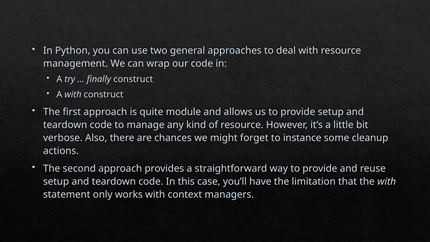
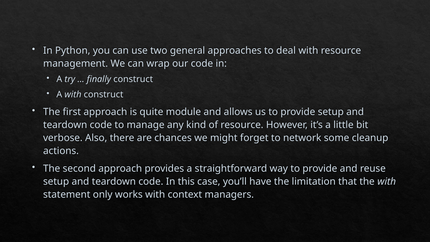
instance: instance -> network
